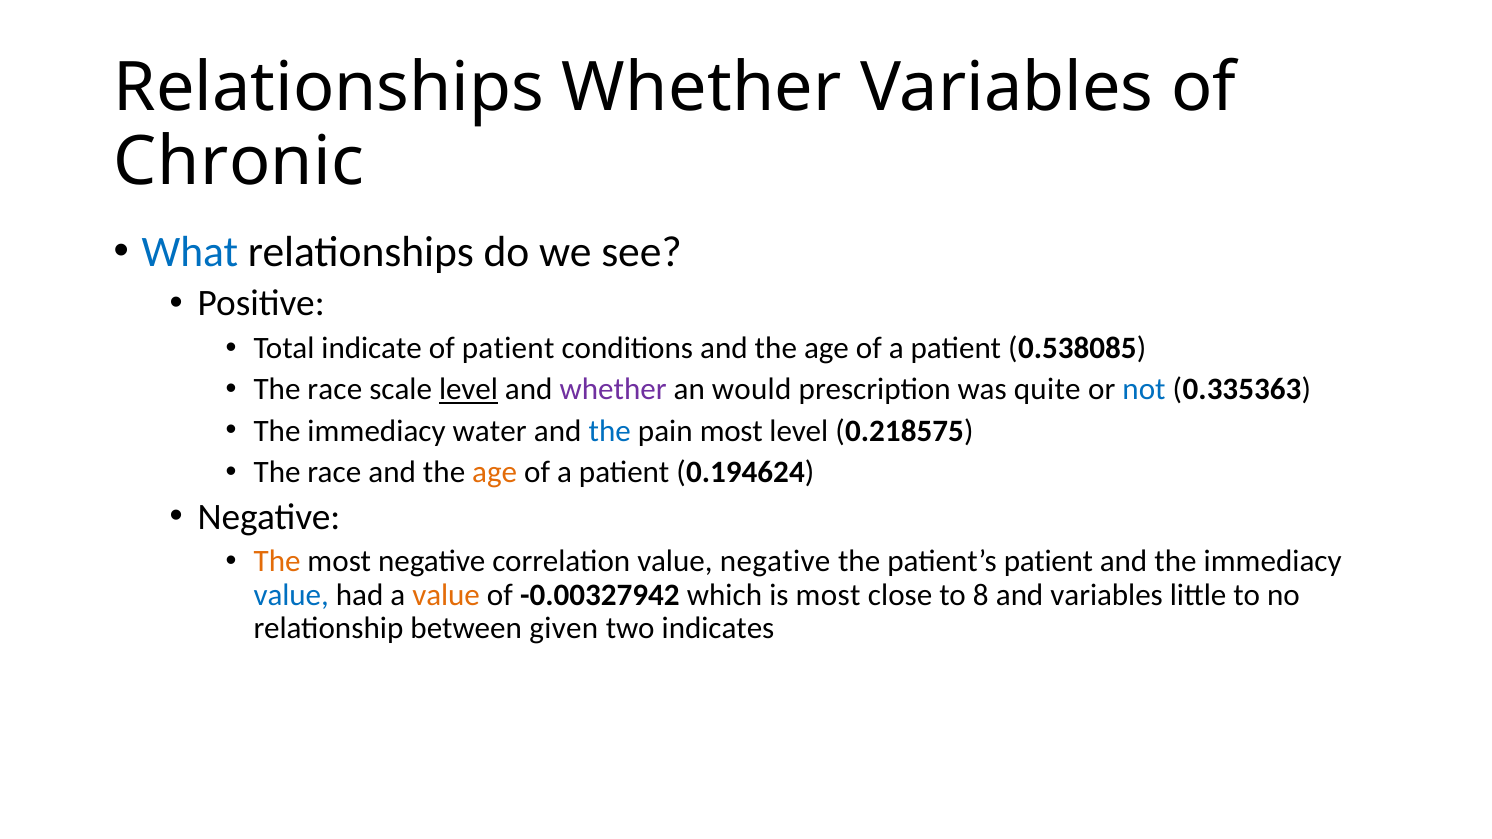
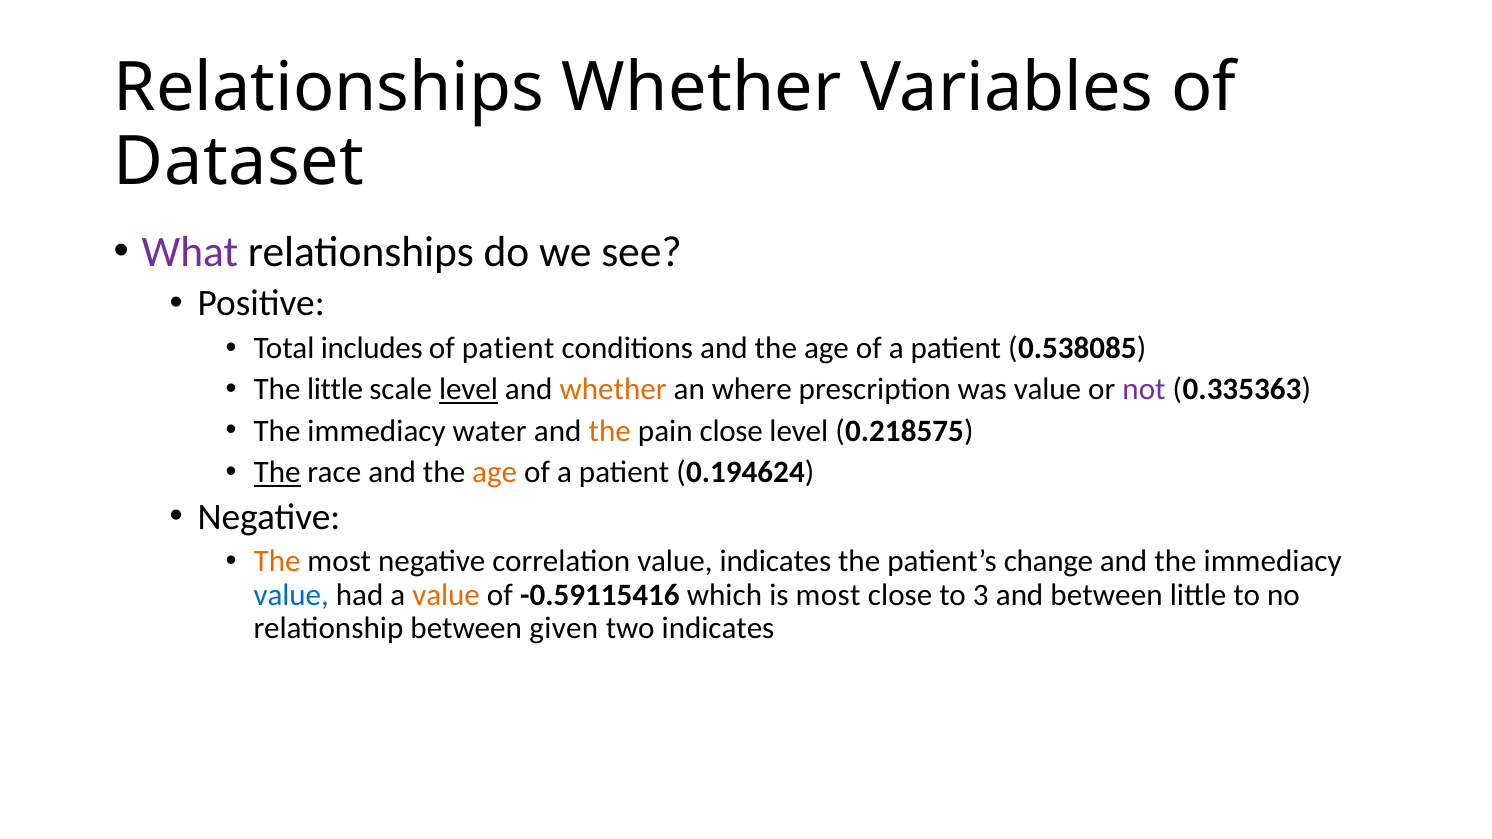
Chronic: Chronic -> Dataset
What colour: blue -> purple
indicate: indicate -> includes
race at (335, 390): race -> little
whether at (613, 390) colour: purple -> orange
would: would -> where
was quite: quite -> value
not colour: blue -> purple
the at (610, 431) colour: blue -> orange
pain most: most -> close
The at (277, 472) underline: none -> present
value negative: negative -> indicates
patient’s patient: patient -> change
-0.00327942: -0.00327942 -> -0.59115416
8: 8 -> 3
and variables: variables -> between
